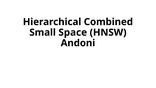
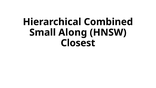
Space: Space -> Along
Andoni: Andoni -> Closest
